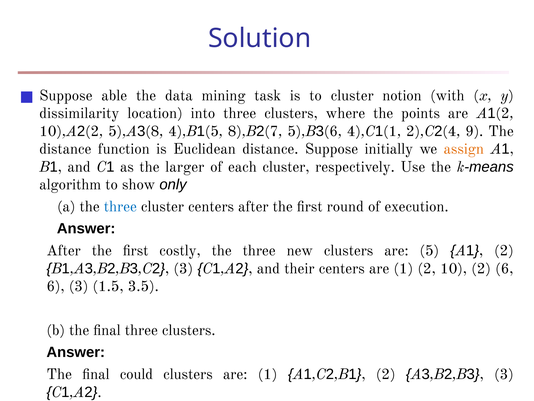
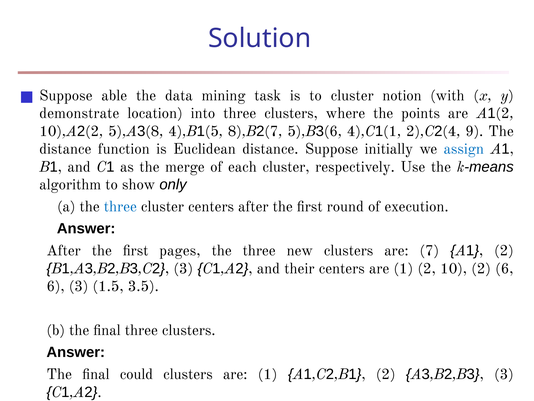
dissimilarity: dissimilarity -> demonstrate
assign colour: orange -> blue
larger: larger -> merge
costly: costly -> pages
5: 5 -> 7
